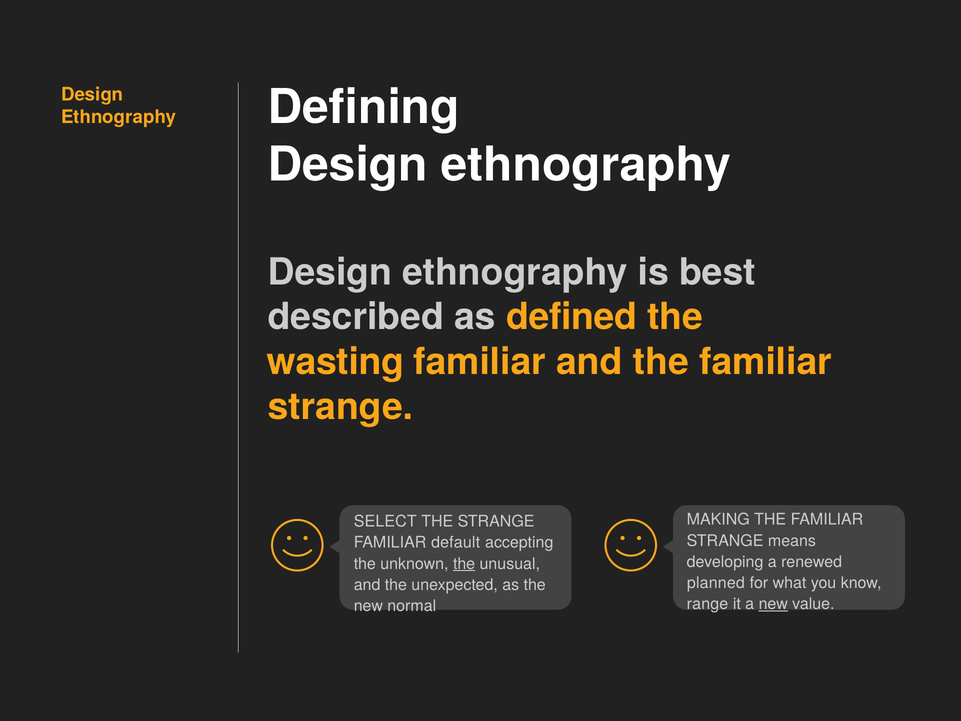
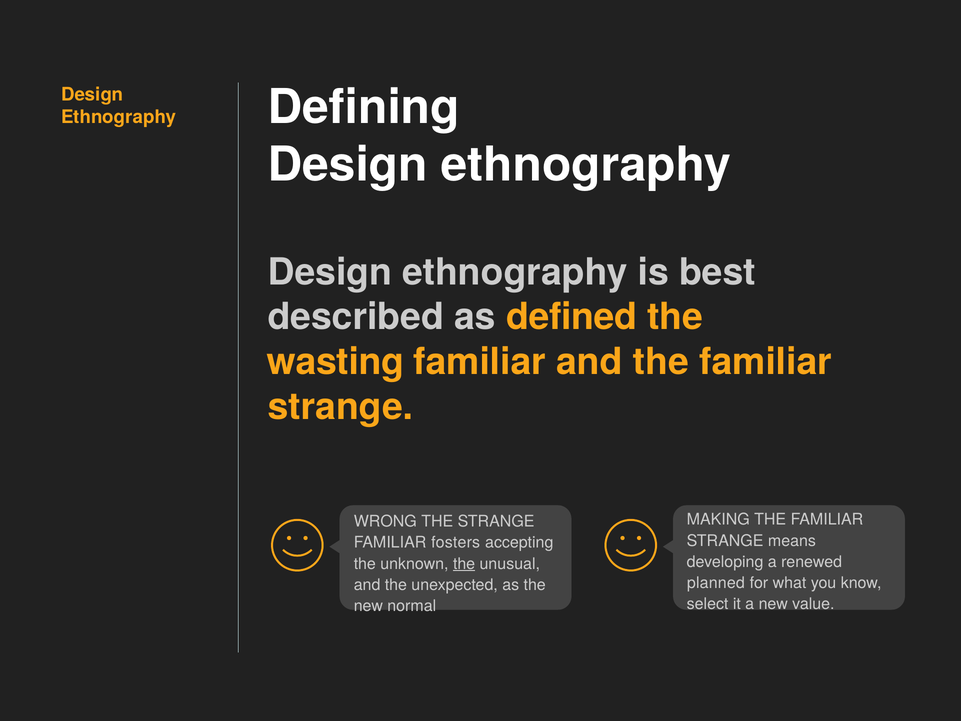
SELECT: SELECT -> WRONG
default: default -> fosters
range: range -> select
new at (773, 604) underline: present -> none
